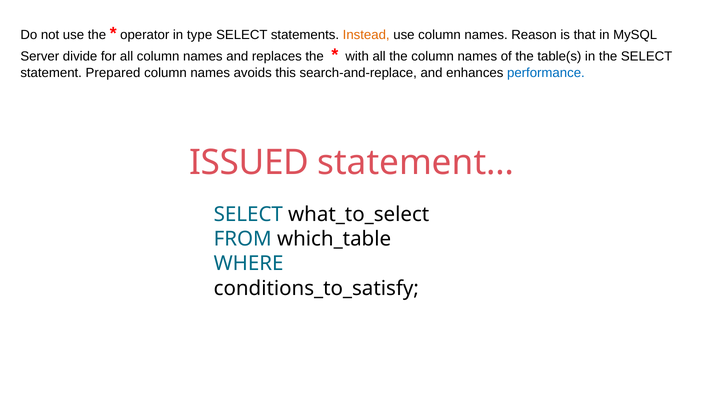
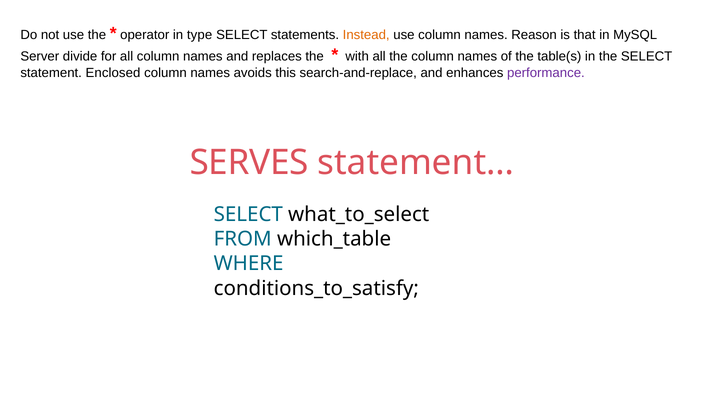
Prepared: Prepared -> Enclosed
performance colour: blue -> purple
ISSUED: ISSUED -> SERVES
